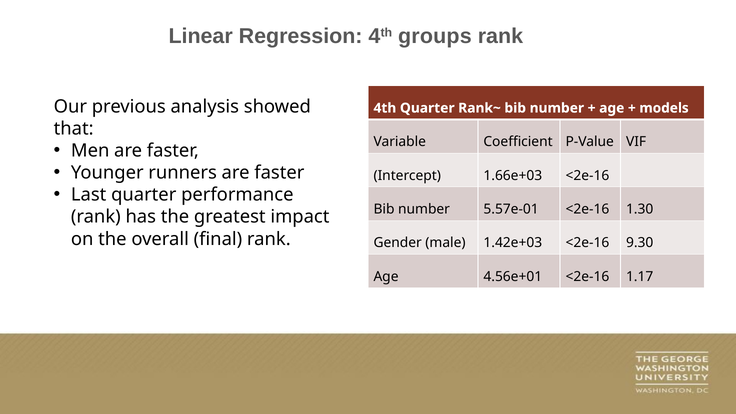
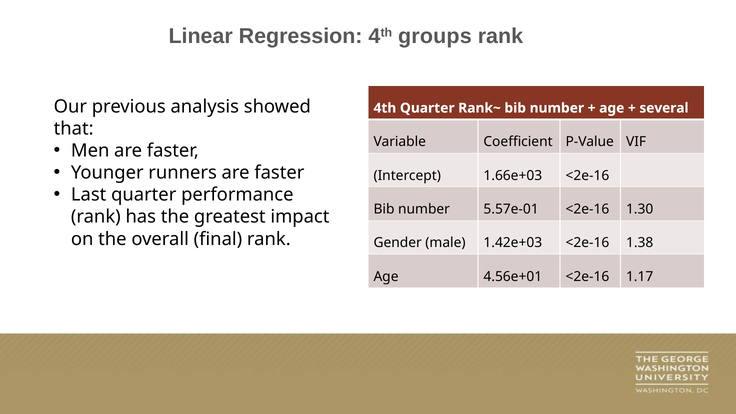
models: models -> several
9.30: 9.30 -> 1.38
